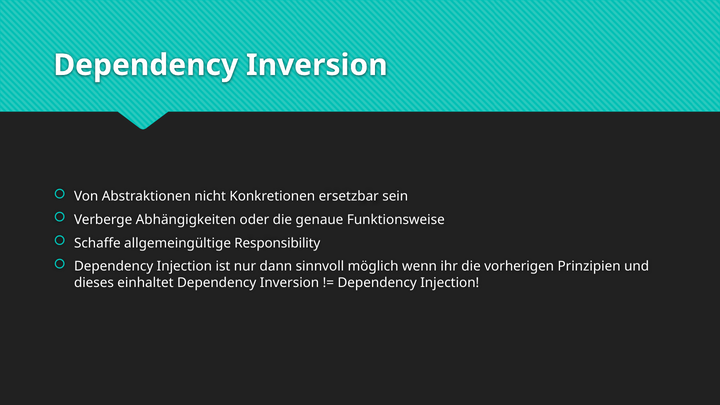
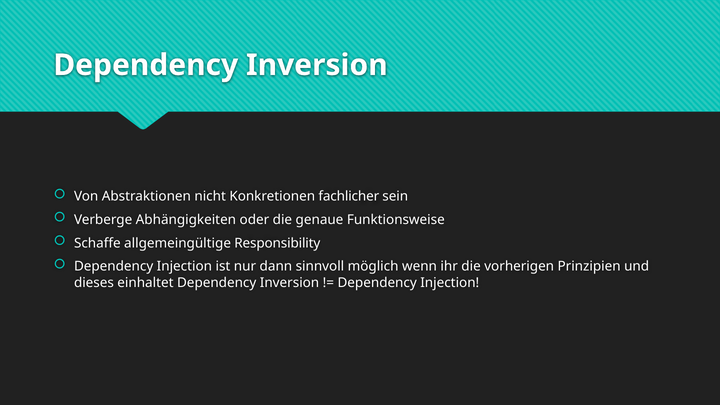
ersetzbar: ersetzbar -> fachlicher
